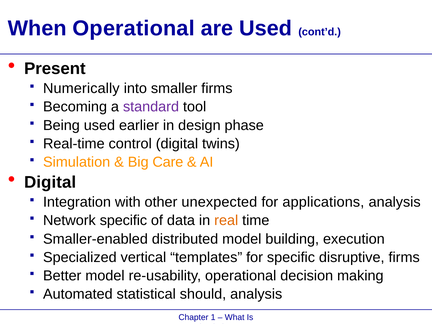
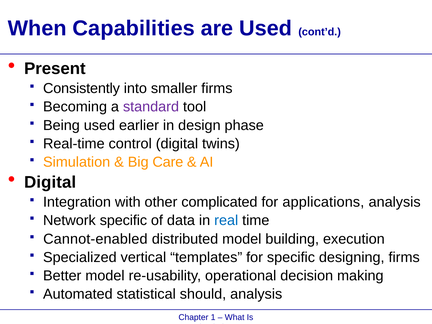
When Operational: Operational -> Capabilities
Numerically: Numerically -> Consistently
unexpected: unexpected -> complicated
real colour: orange -> blue
Smaller-enabled: Smaller-enabled -> Cannot-enabled
disruptive: disruptive -> designing
